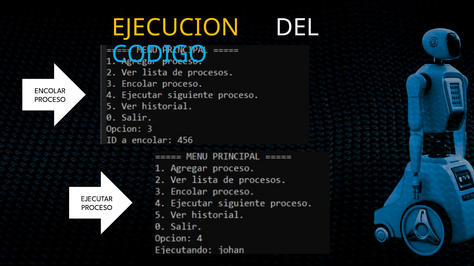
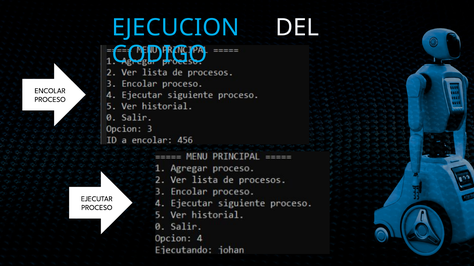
EJECUCION colour: yellow -> light blue
